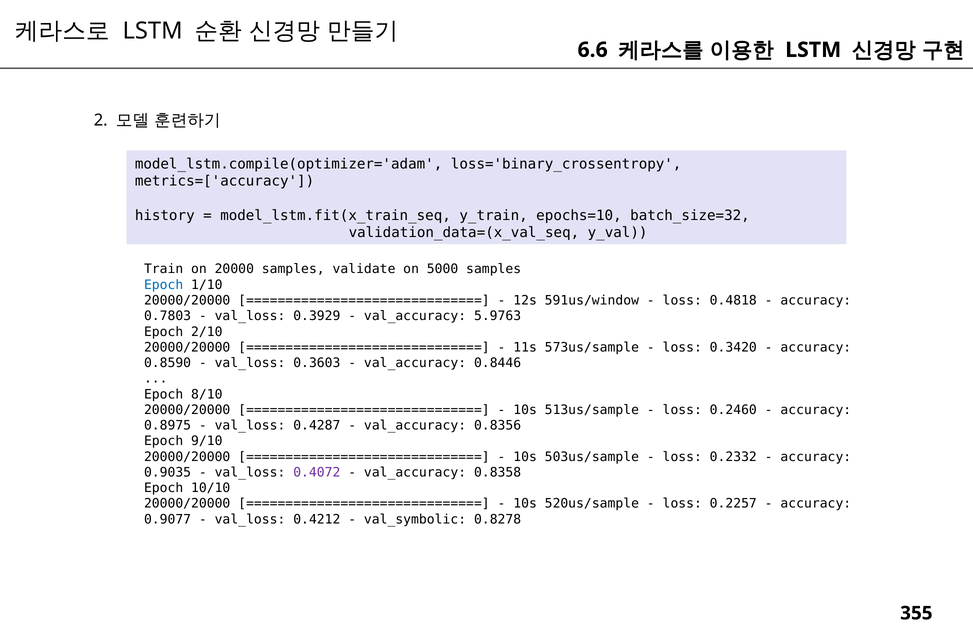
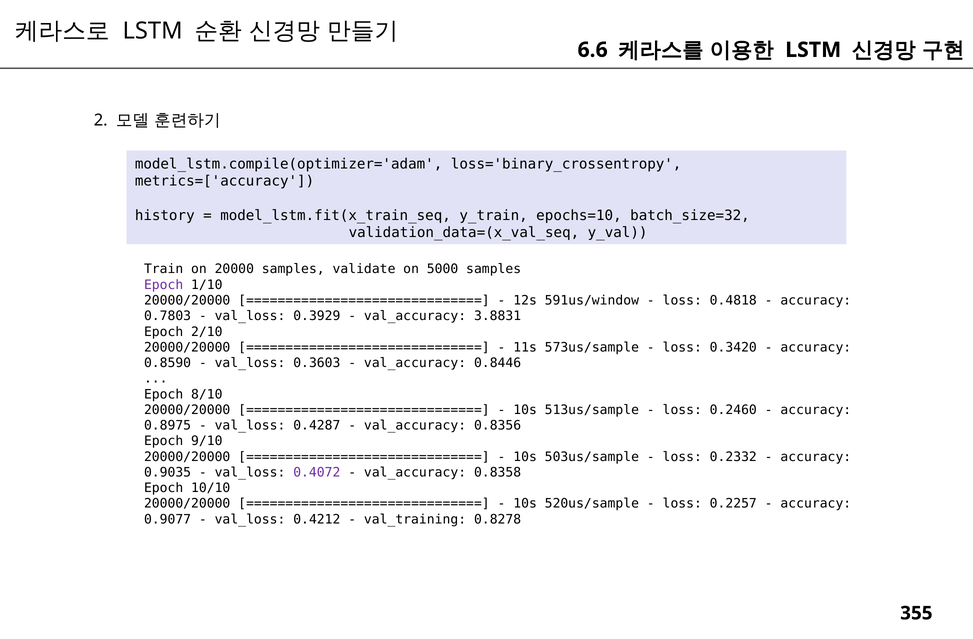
Epoch at (164, 285) colour: blue -> purple
5.9763: 5.9763 -> 3.8831
val_symbolic: val_symbolic -> val_training
